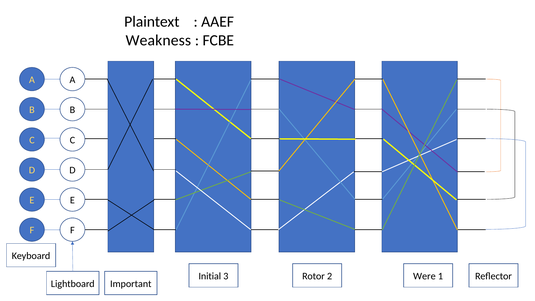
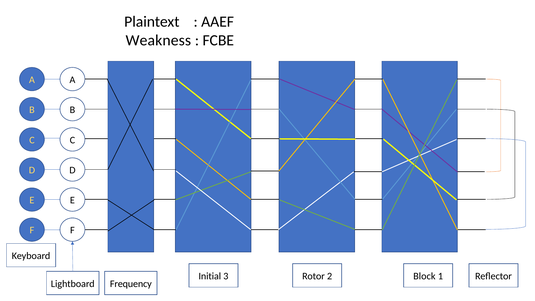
Were: Were -> Block
Important: Important -> Frequency
